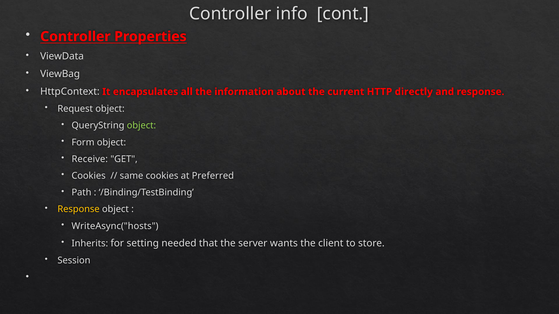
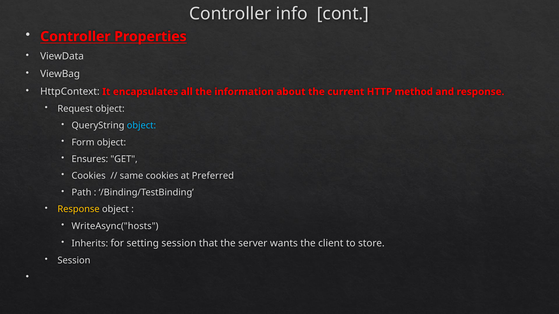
directly: directly -> method
object at (141, 126) colour: light green -> light blue
Receive: Receive -> Ensures
setting needed: needed -> session
